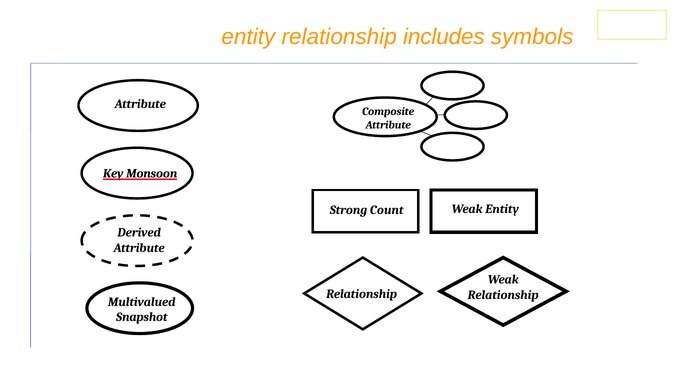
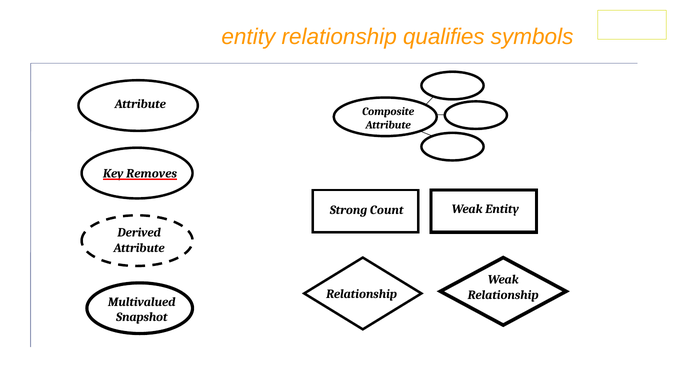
includes: includes -> qualifies
Monsoon: Monsoon -> Removes
